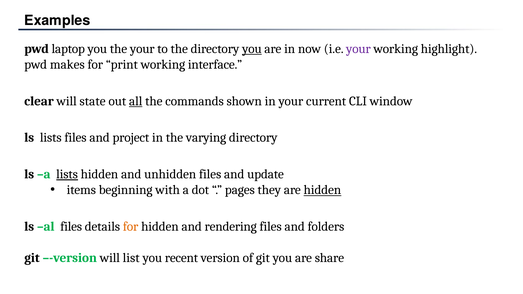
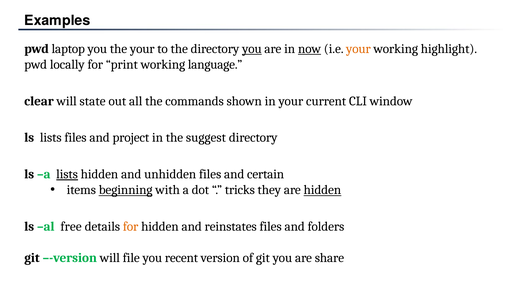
now underline: none -> present
your at (358, 49) colour: purple -> orange
makes: makes -> locally
interface: interface -> language
all underline: present -> none
varying: varying -> suggest
update: update -> certain
beginning underline: none -> present
pages: pages -> tricks
al files: files -> free
rendering: rendering -> reinstates
list: list -> file
